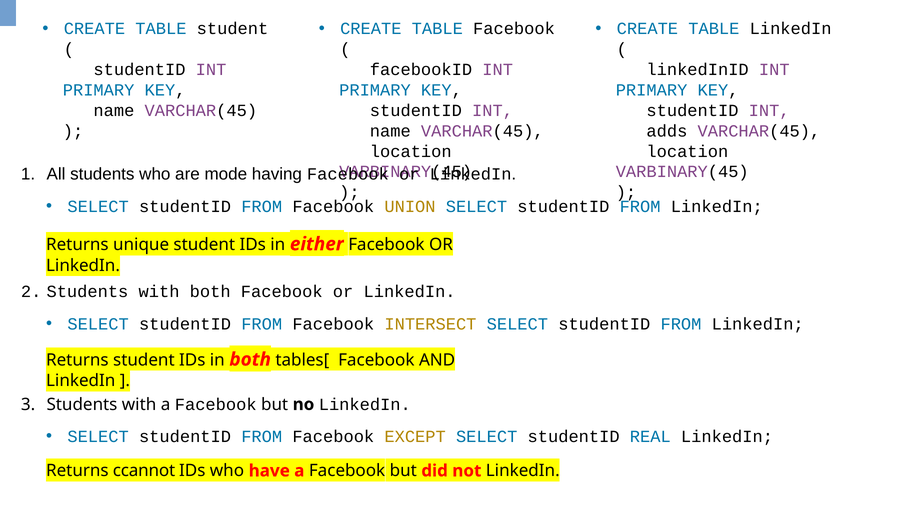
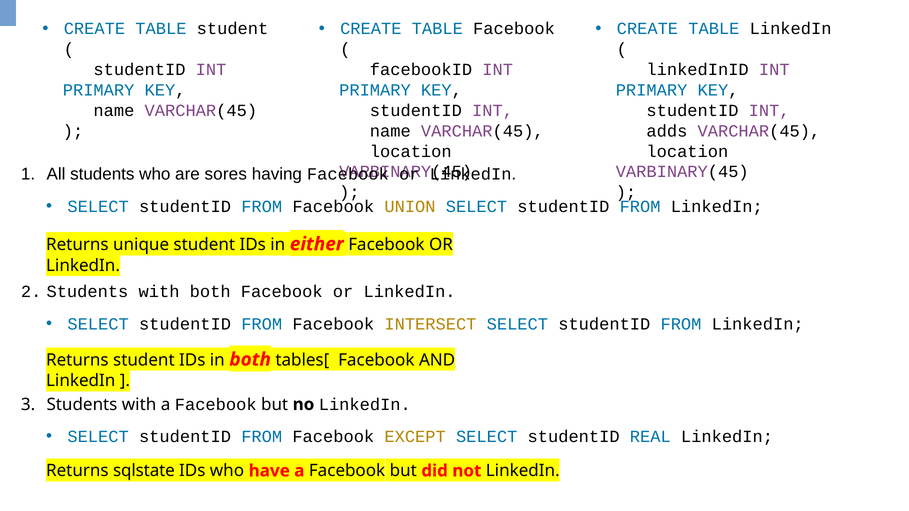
mode: mode -> sores
ccannot: ccannot -> sqlstate
